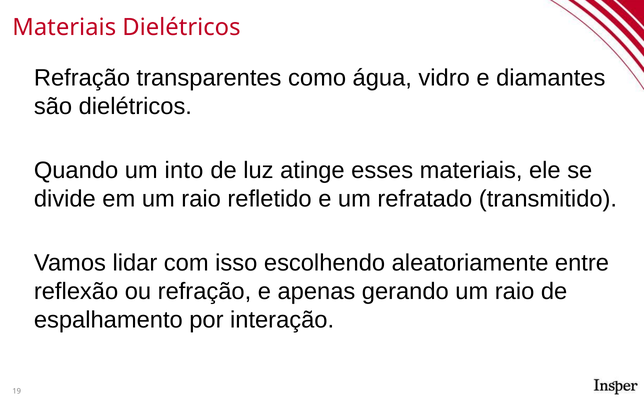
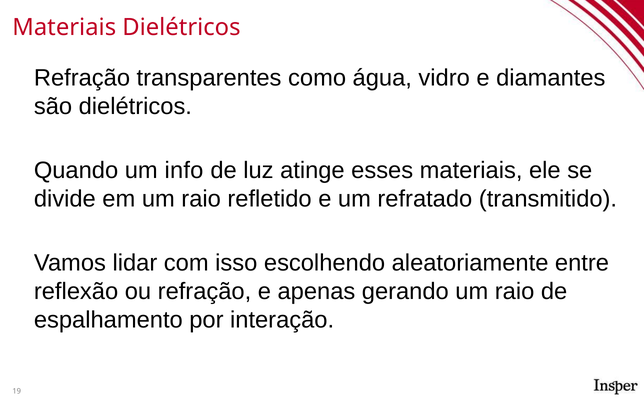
into: into -> info
